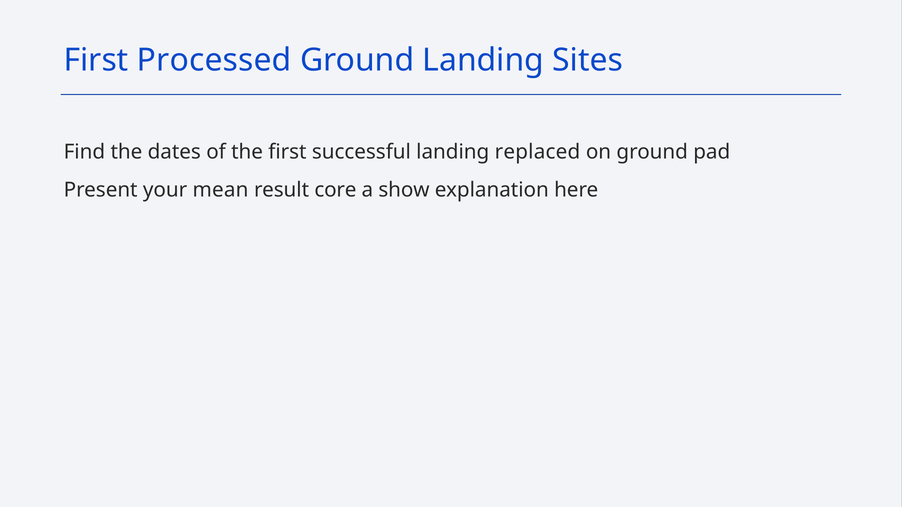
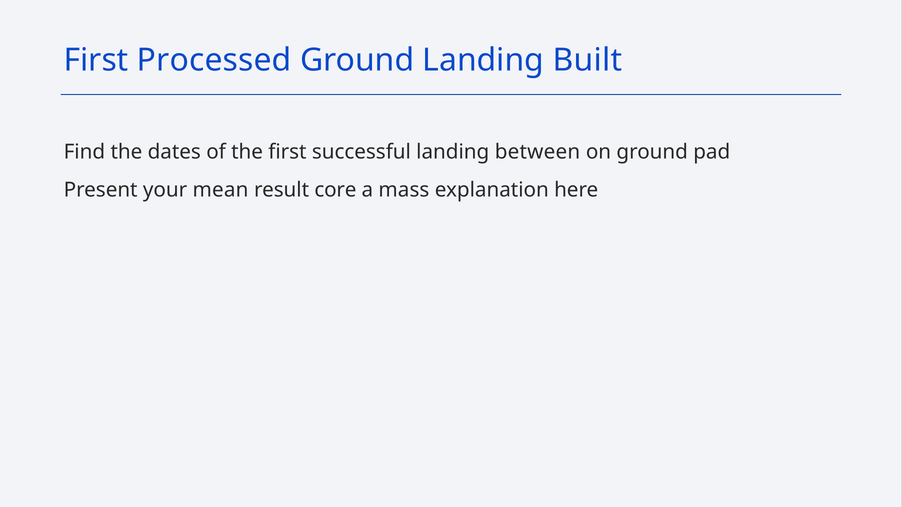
Sites: Sites -> Built
replaced: replaced -> between
show: show -> mass
